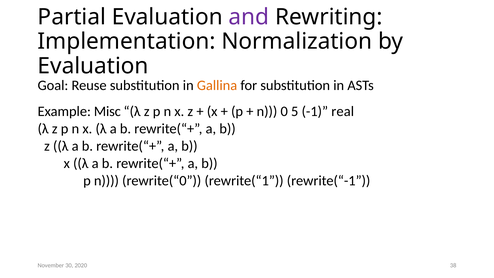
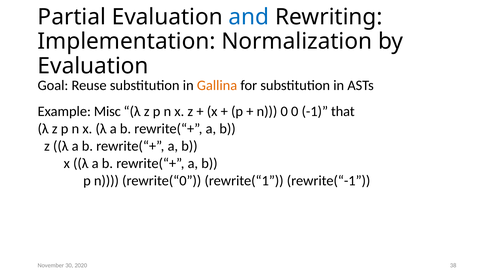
and colour: purple -> blue
0 5: 5 -> 0
real: real -> that
